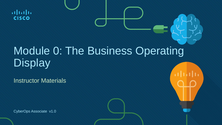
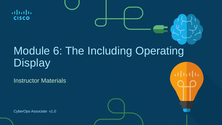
0: 0 -> 6
Business: Business -> Including
